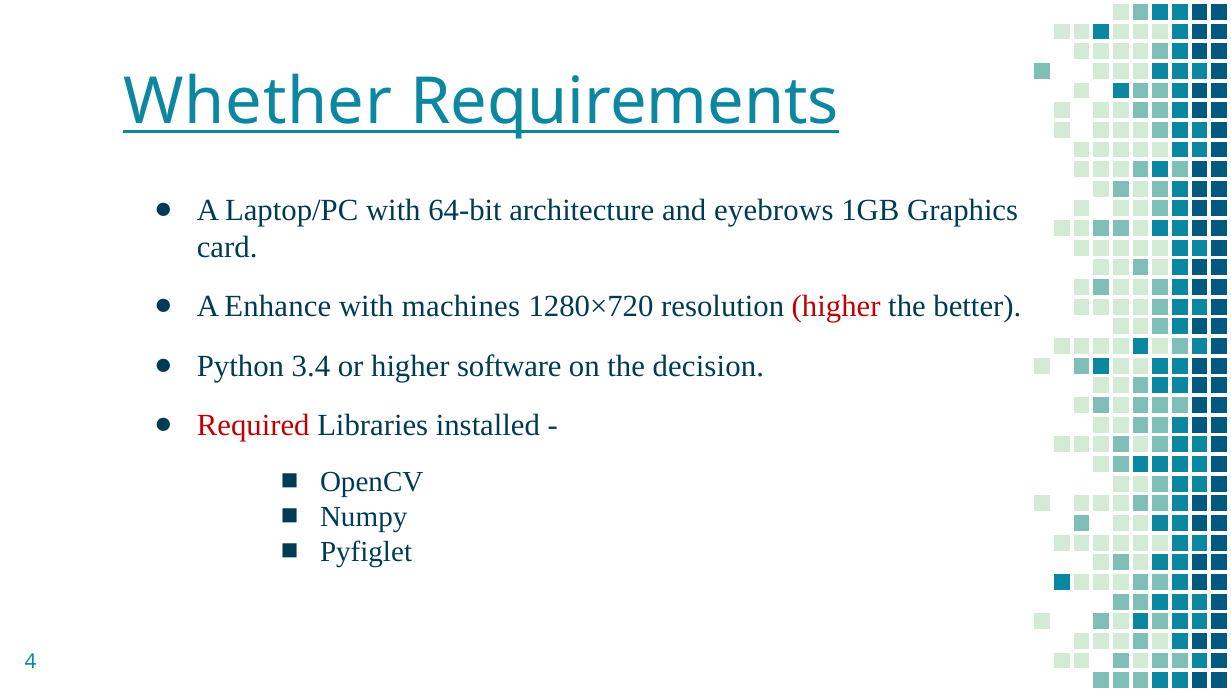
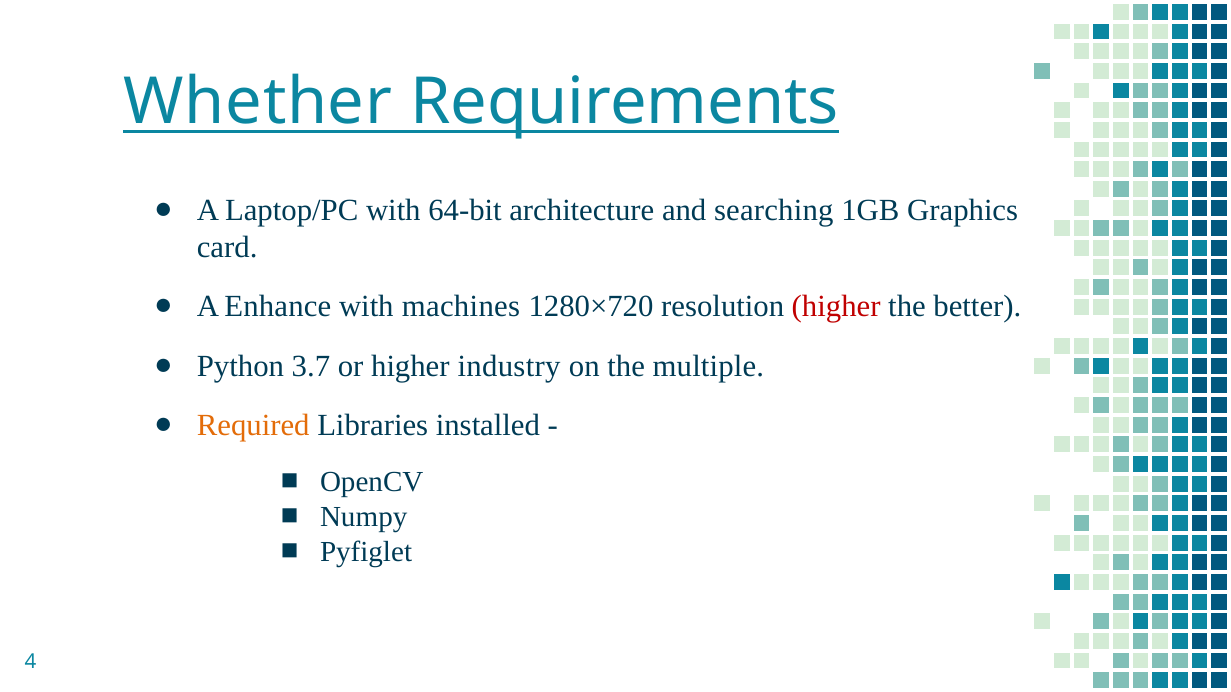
eyebrows: eyebrows -> searching
3.4: 3.4 -> 3.7
software: software -> industry
decision: decision -> multiple
Required colour: red -> orange
